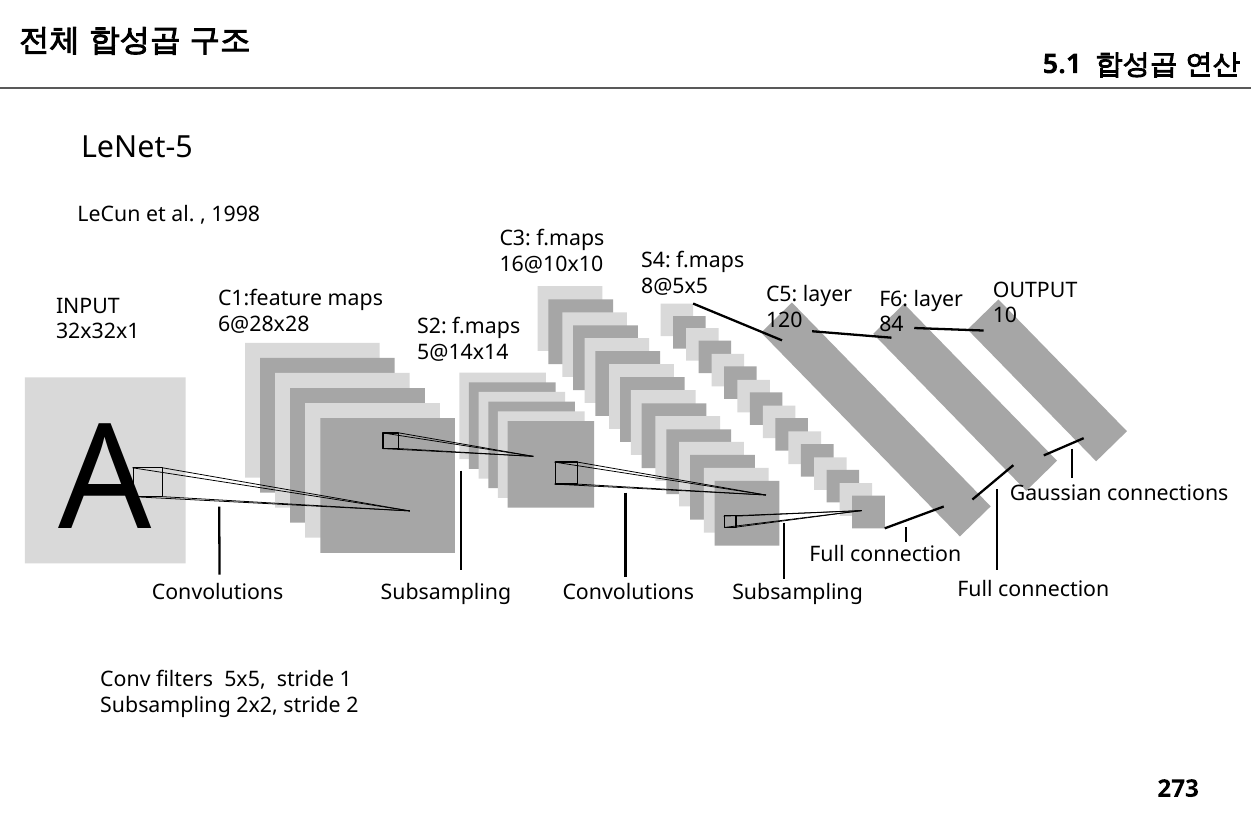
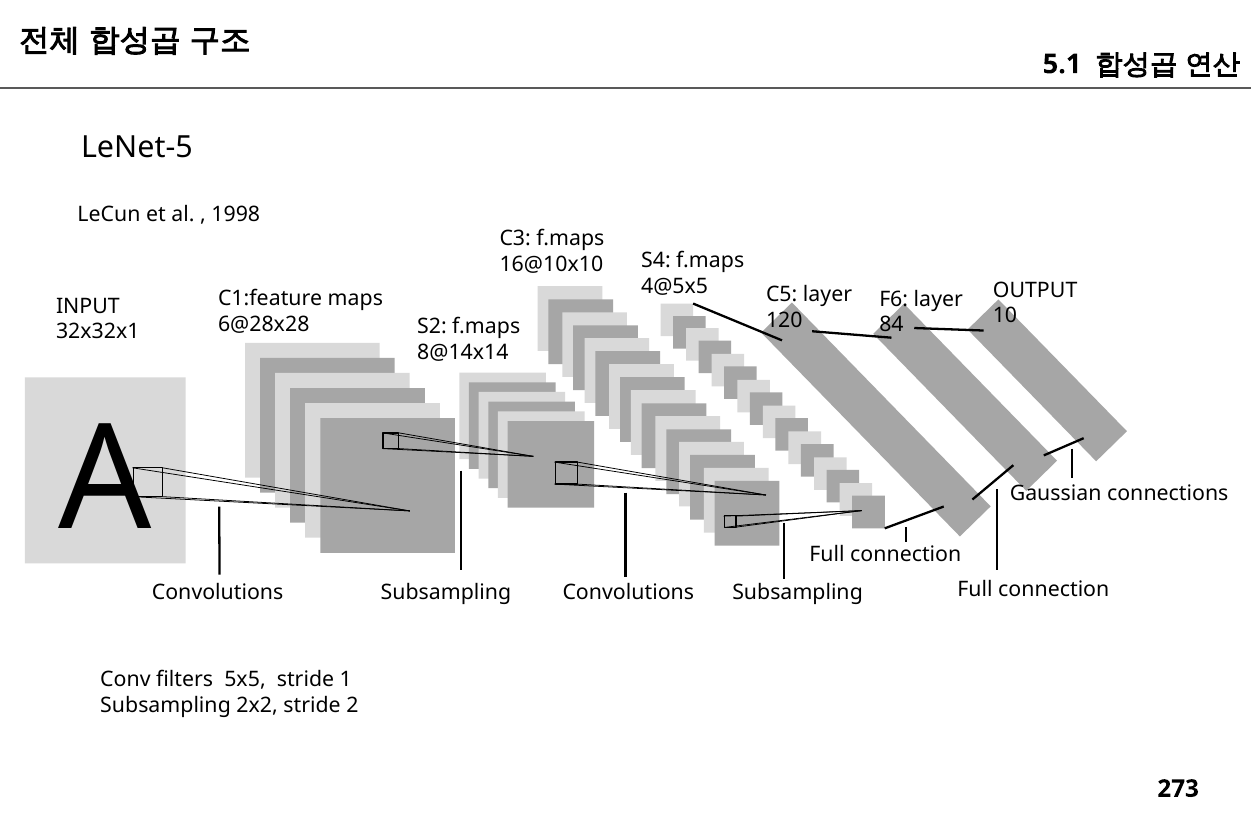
8@5x5: 8@5x5 -> 4@5x5
5@14x14: 5@14x14 -> 8@14x14
